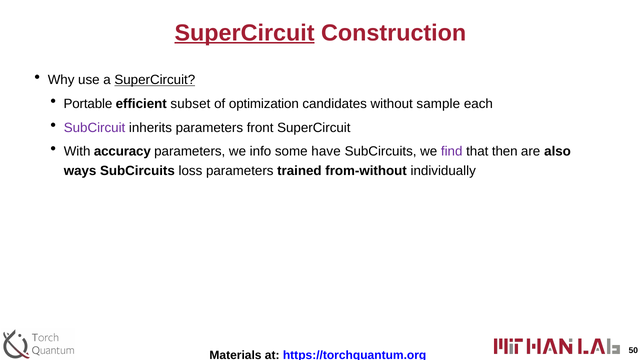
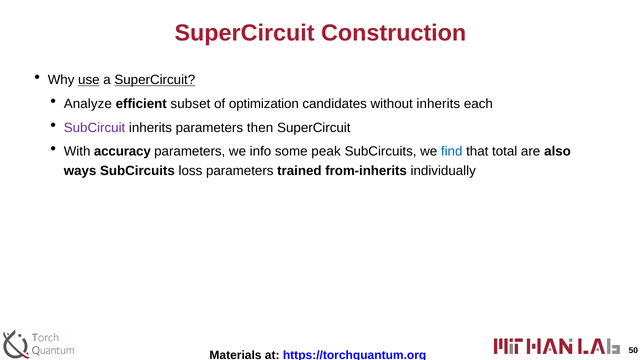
SuperCircuit at (245, 33) underline: present -> none
use underline: none -> present
Portable: Portable -> Analyze
without sample: sample -> inherits
front: front -> then
have: have -> peak
find colour: purple -> blue
then: then -> total
from-without: from-without -> from-inherits
